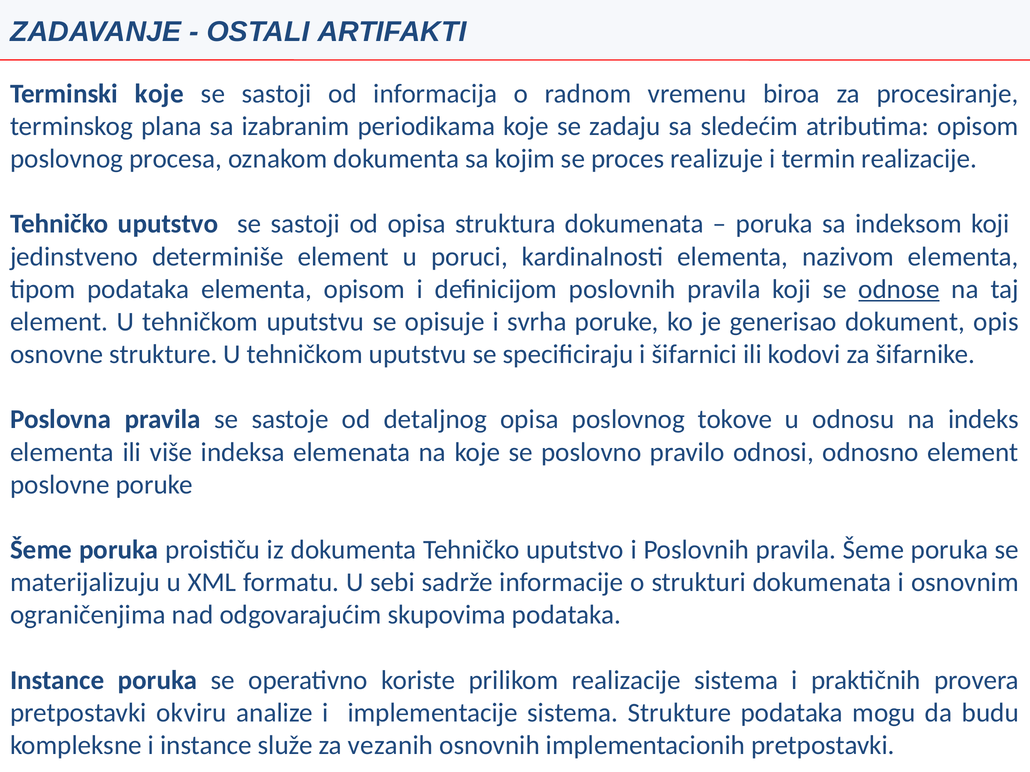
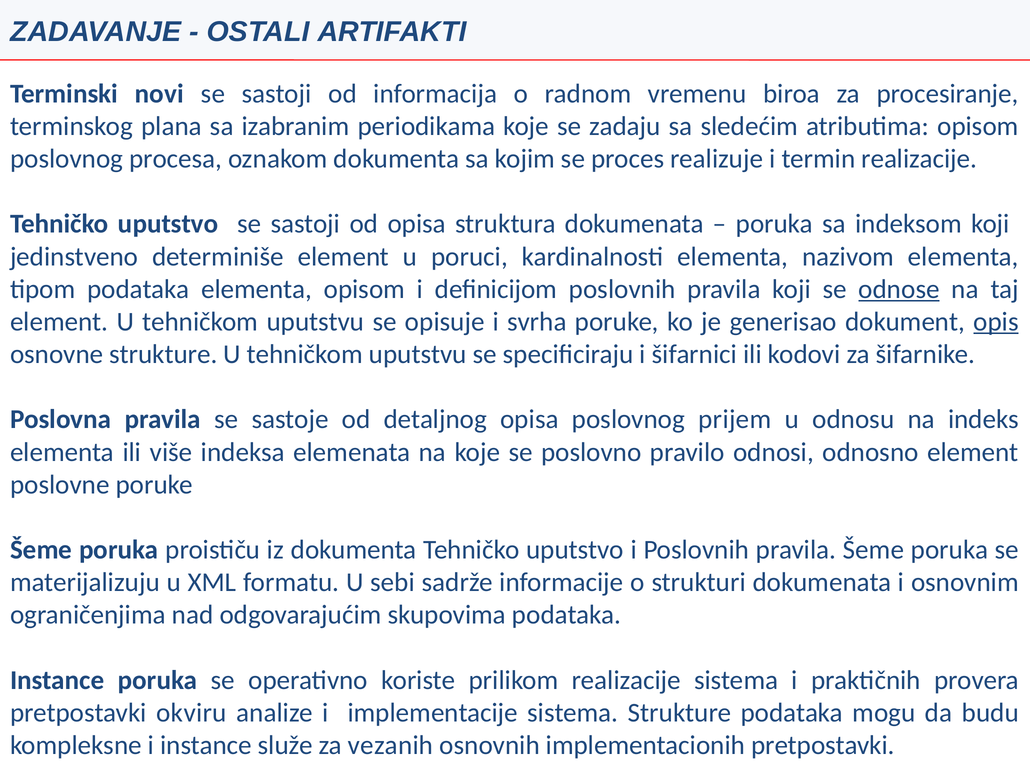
Terminski koje: koje -> novi
opis underline: none -> present
tokove: tokove -> prijem
